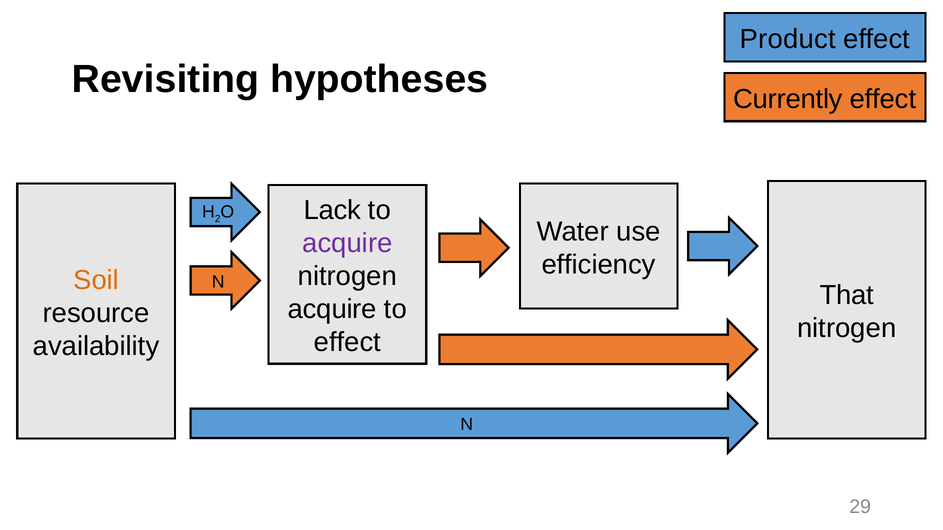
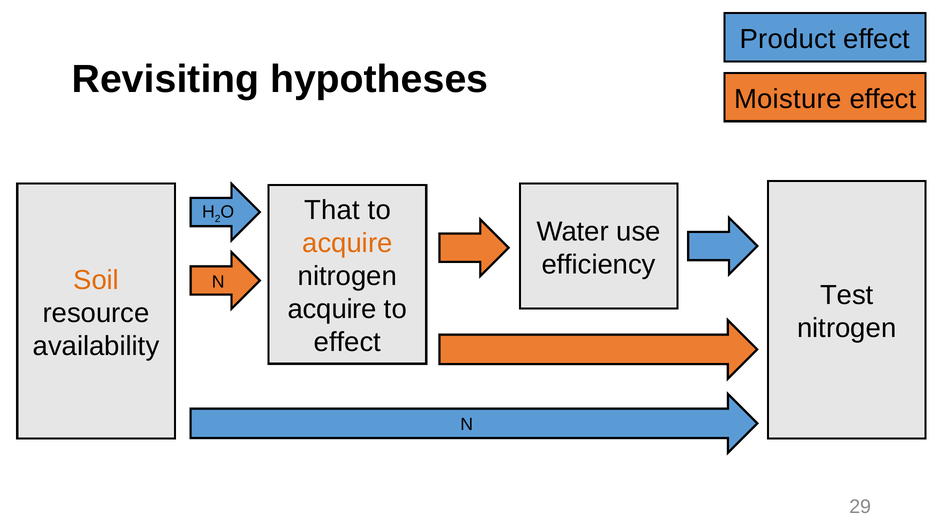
Currently: Currently -> Moisture
Lack: Lack -> That
acquire at (347, 244) colour: purple -> orange
That: That -> Test
